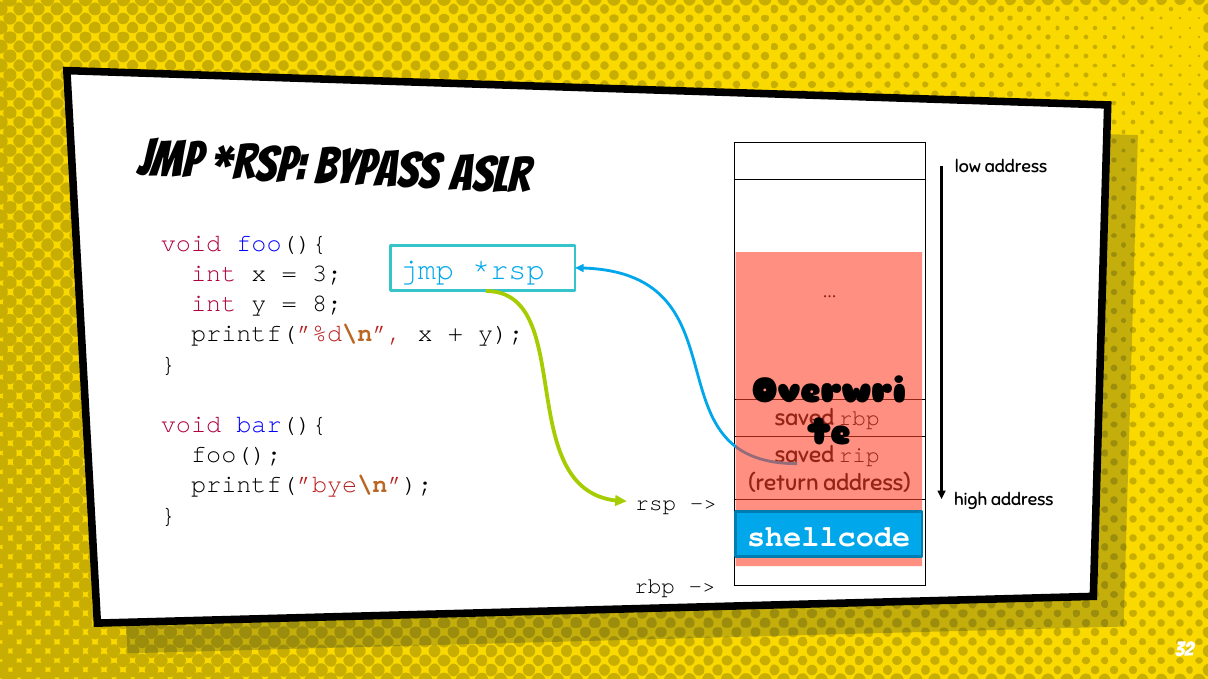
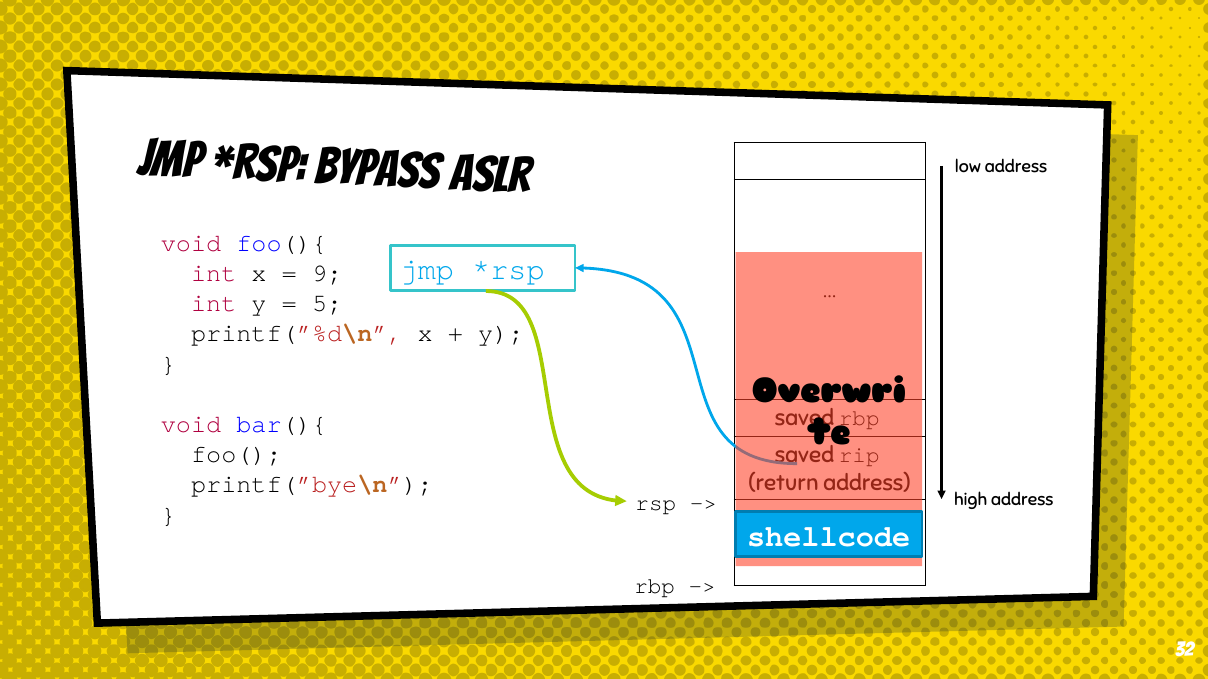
3: 3 -> 9
8: 8 -> 5
